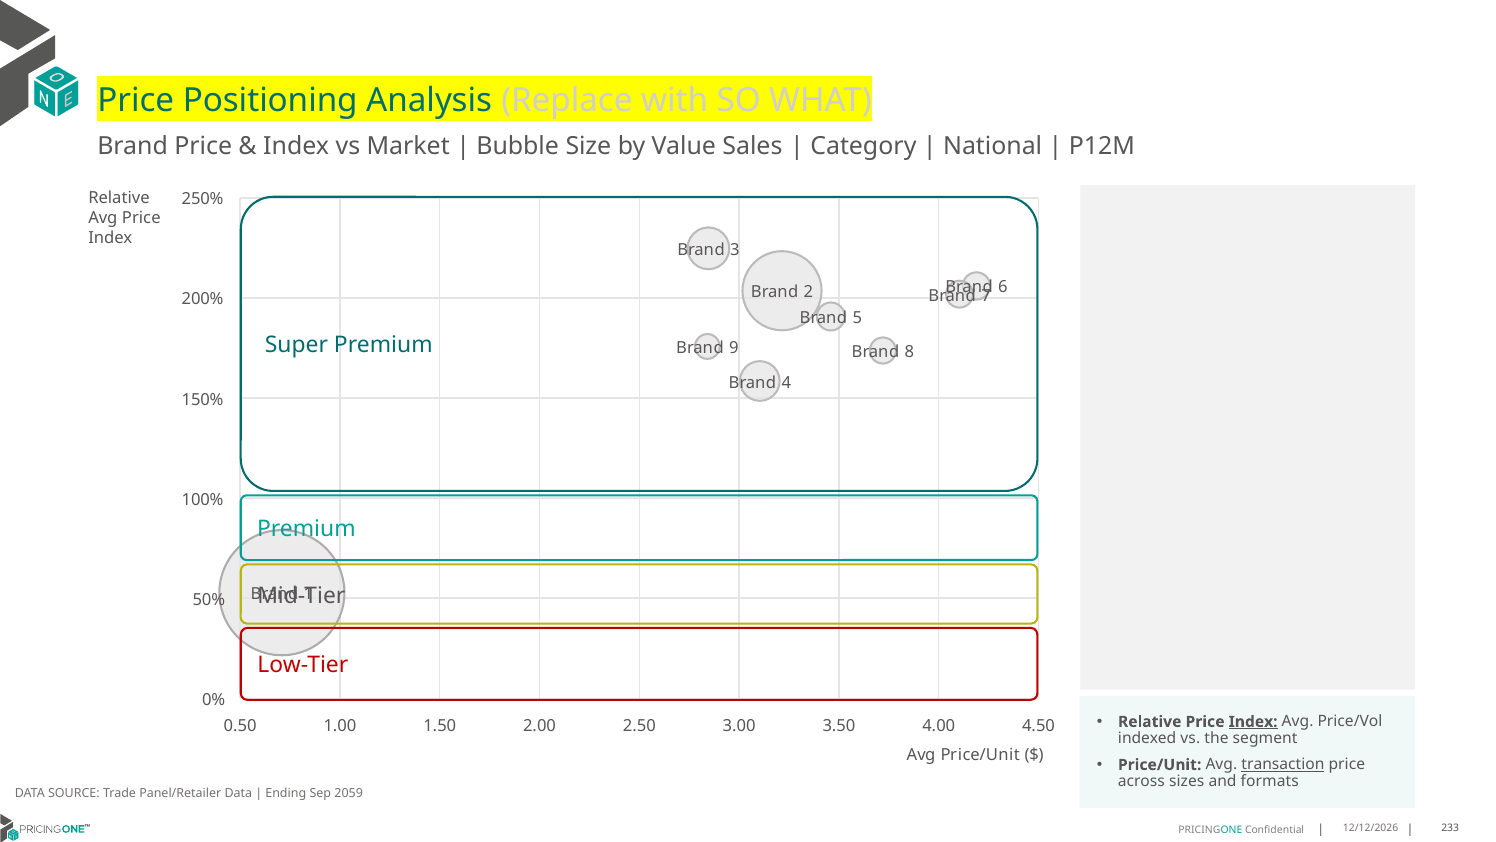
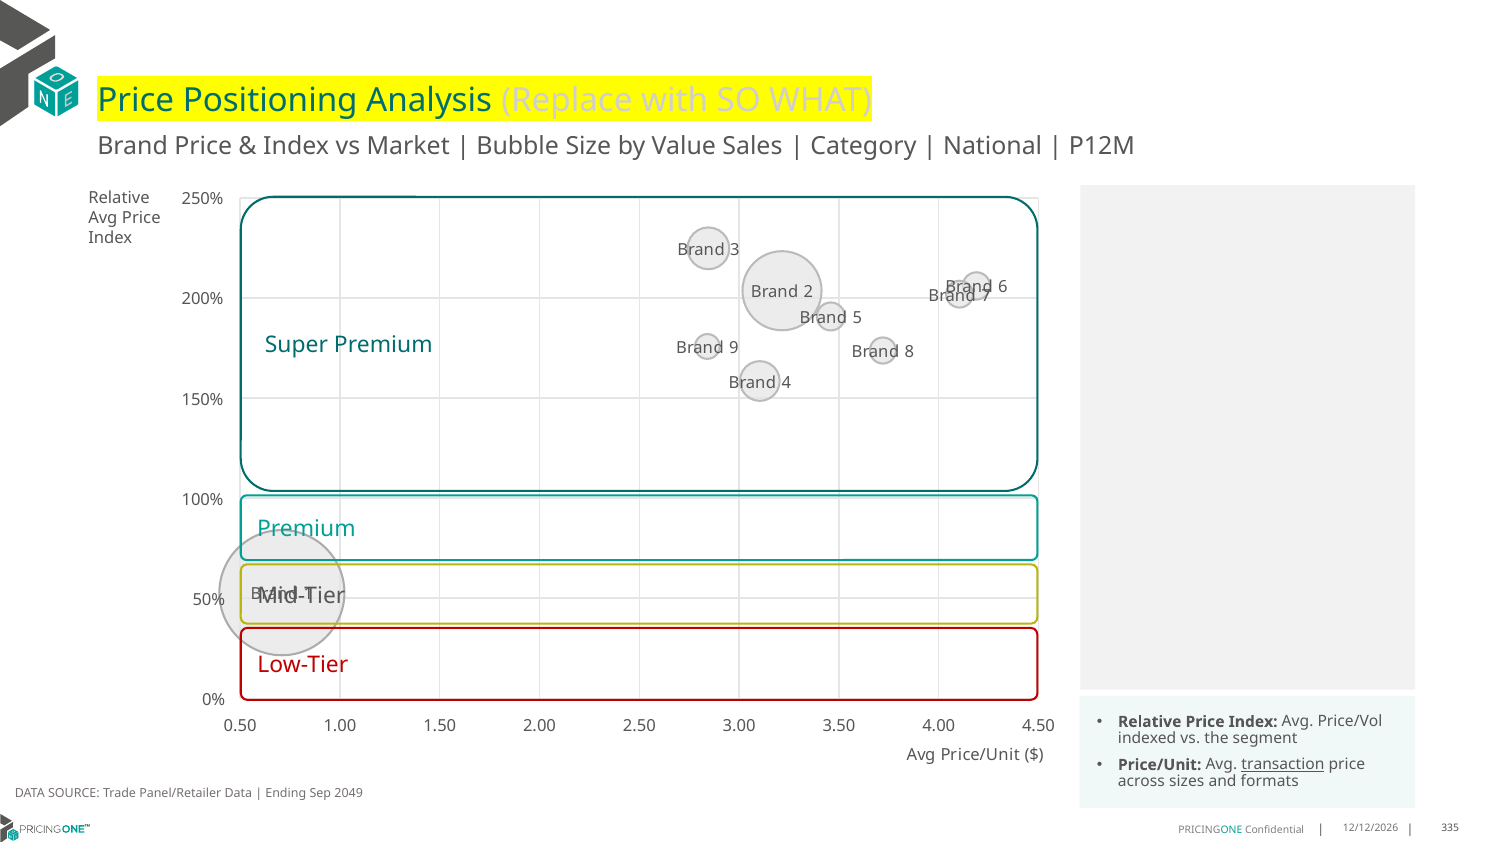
Index at (1253, 721) underline: present -> none
2059: 2059 -> 2049
233: 233 -> 335
